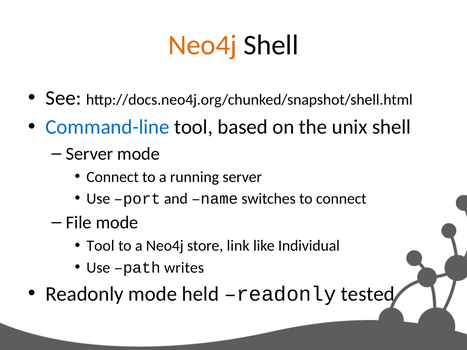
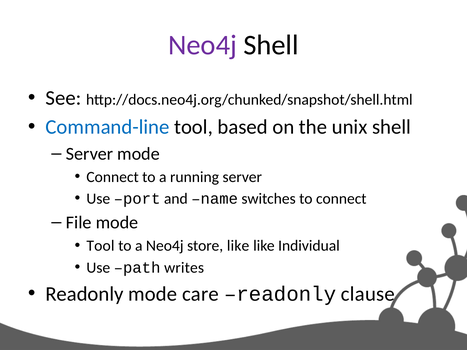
Neo4j at (202, 45) colour: orange -> purple
store link: link -> like
held: held -> care
tested: tested -> clause
